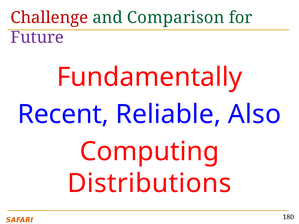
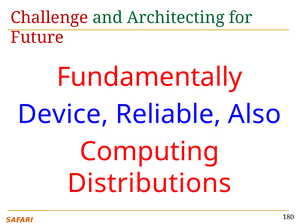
Comparison: Comparison -> Architecting
Future colour: purple -> red
Recent: Recent -> Device
